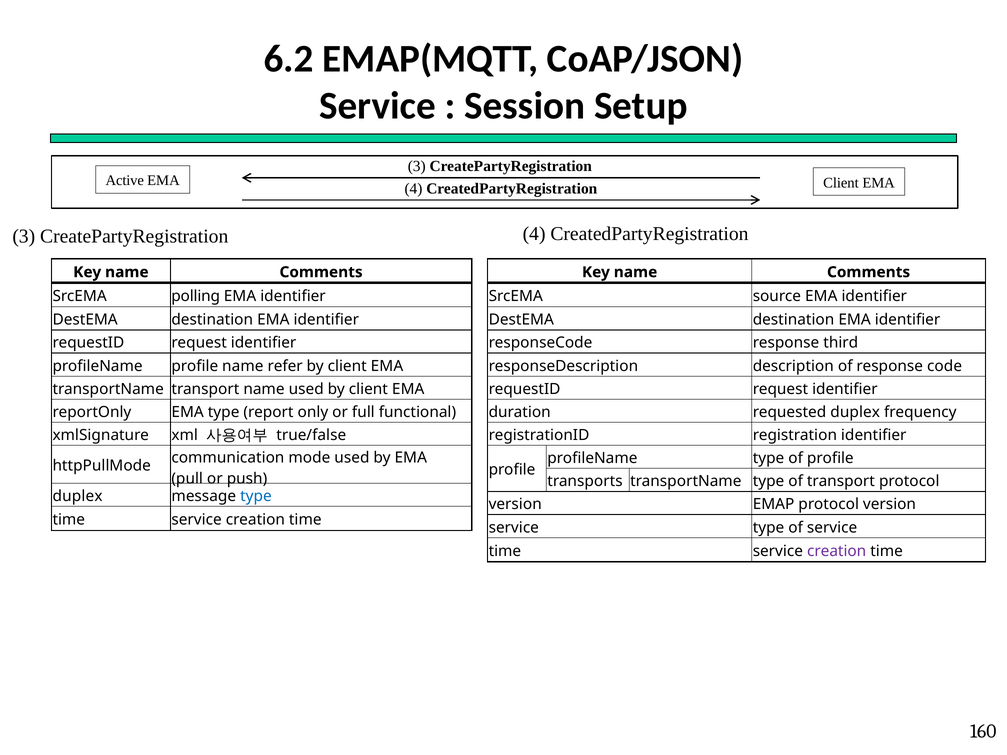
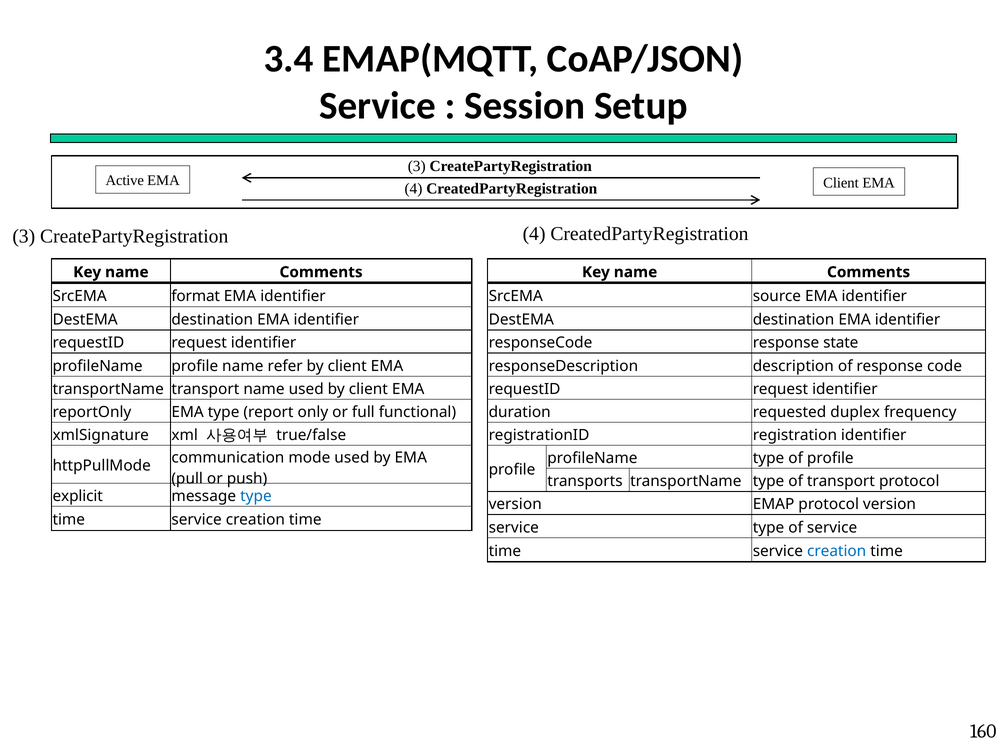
6.2: 6.2 -> 3.4
polling: polling -> format
third: third -> state
duplex at (78, 496): duplex -> explicit
creation at (837, 551) colour: purple -> blue
